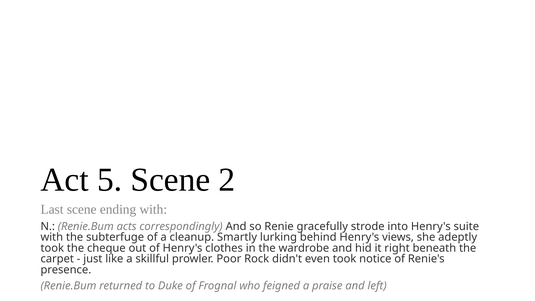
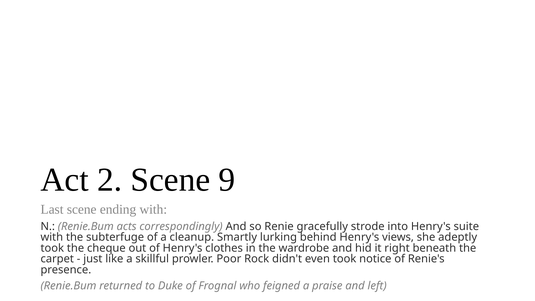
5: 5 -> 2
2: 2 -> 9
